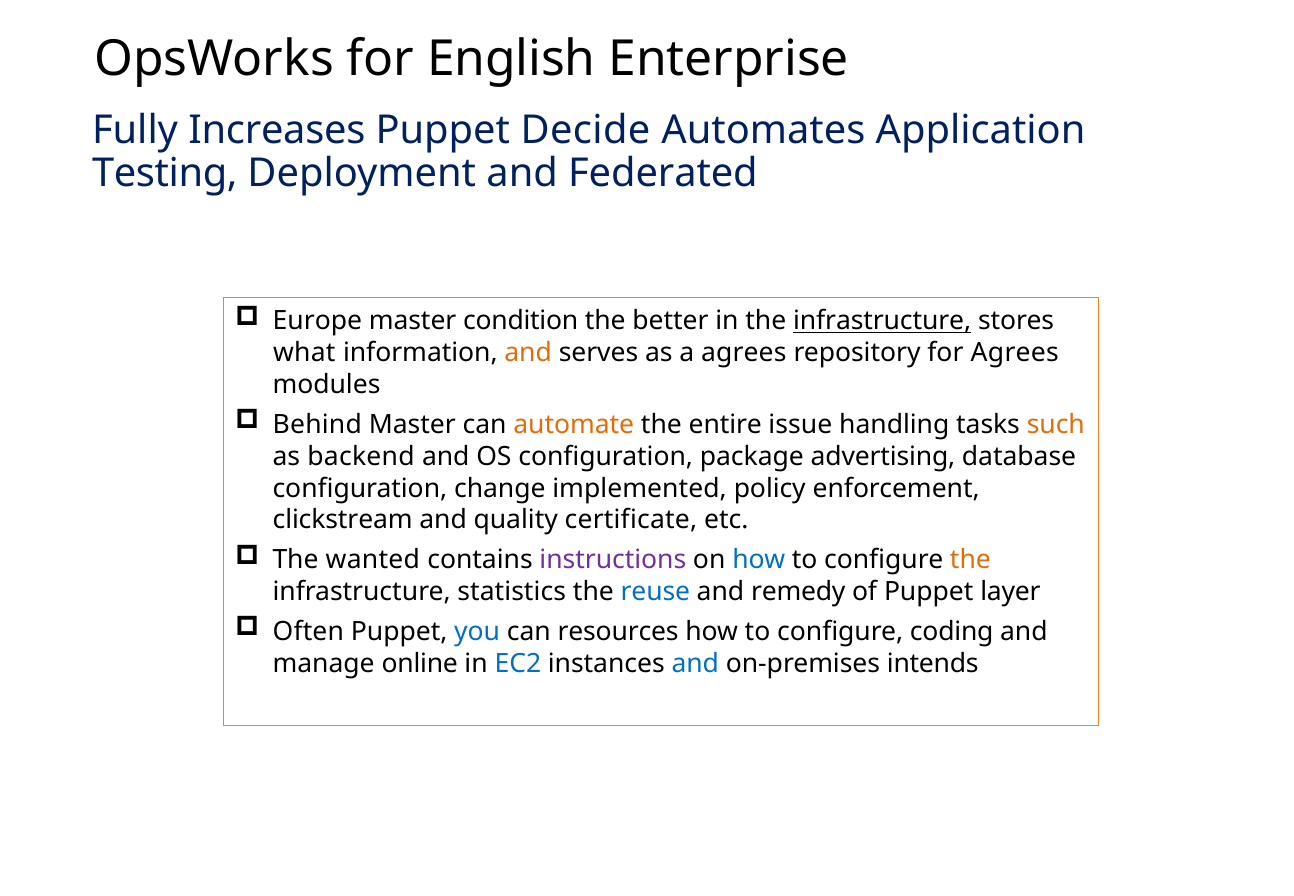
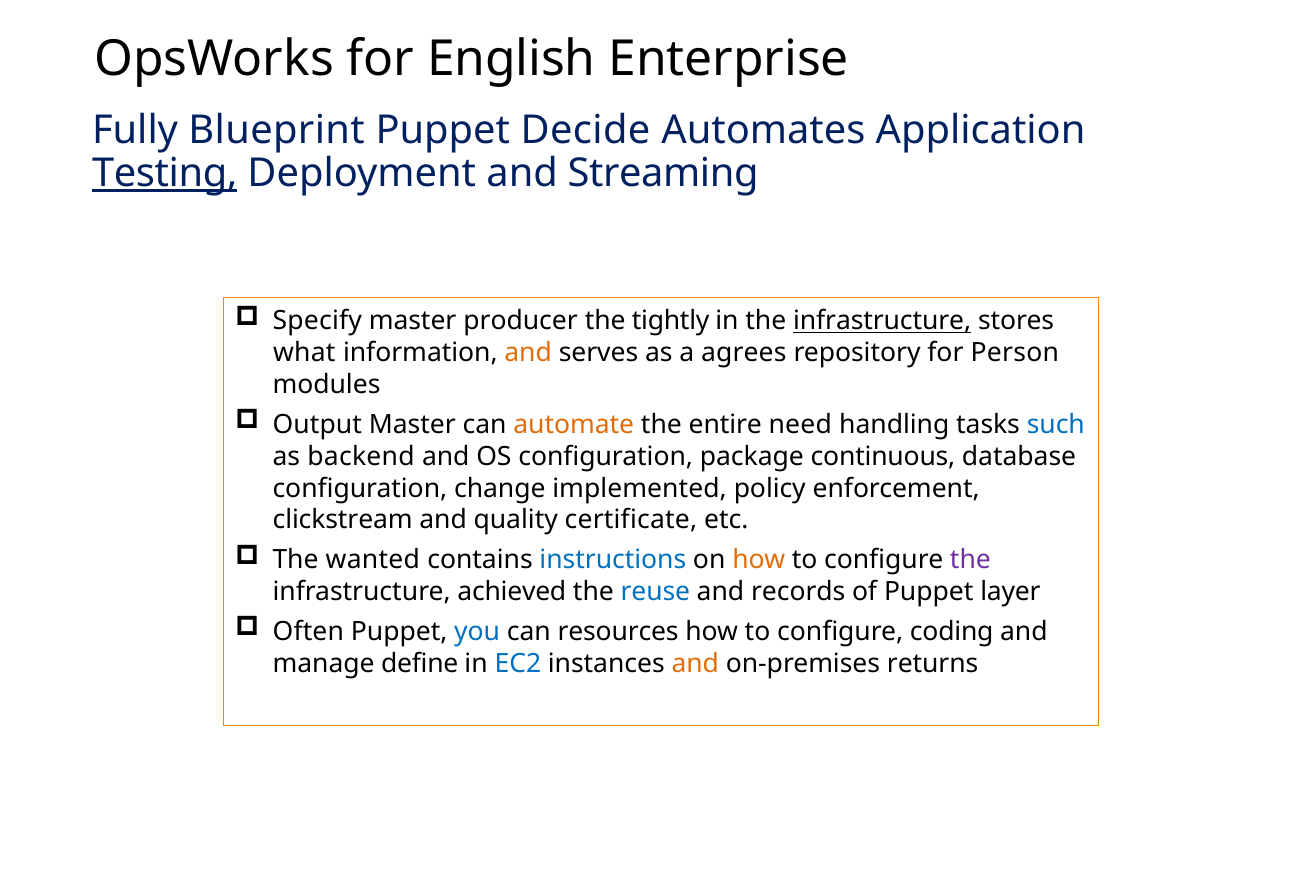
Increases: Increases -> Blueprint
Testing underline: none -> present
Federated: Federated -> Streaming
Europe: Europe -> Specify
condition: condition -> producer
better: better -> tightly
for Agrees: Agrees -> Person
Behind: Behind -> Output
issue: issue -> need
such colour: orange -> blue
advertising: advertising -> continuous
instructions colour: purple -> blue
how at (759, 560) colour: blue -> orange
the at (970, 560) colour: orange -> purple
statistics: statistics -> achieved
remedy: remedy -> records
online: online -> define
and at (695, 663) colour: blue -> orange
intends: intends -> returns
